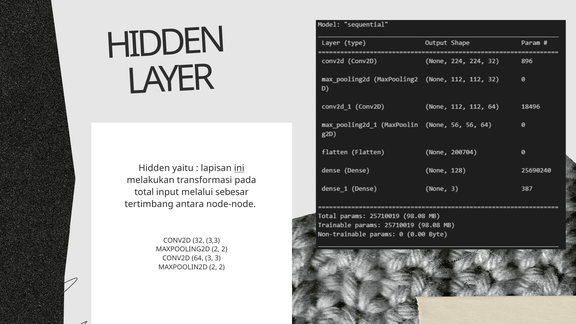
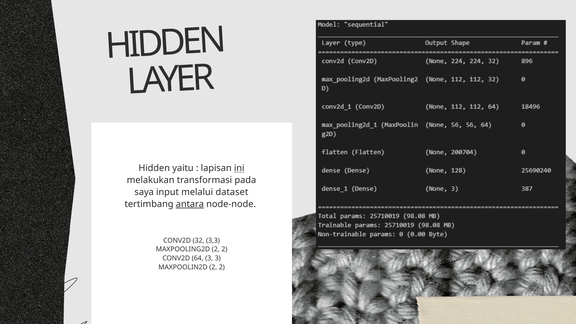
total: total -> saya
sebesar: sebesar -> dataset
antara underline: none -> present
